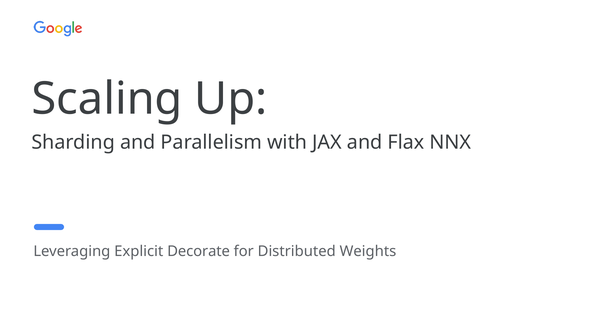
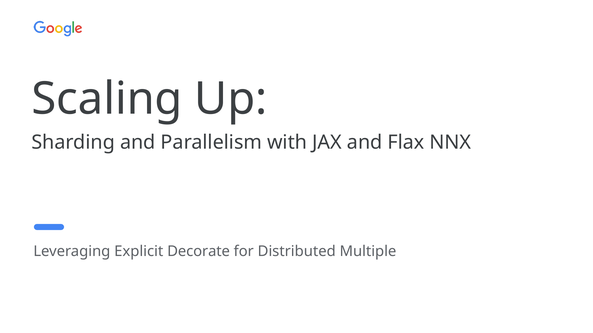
Weights: Weights -> Multiple
